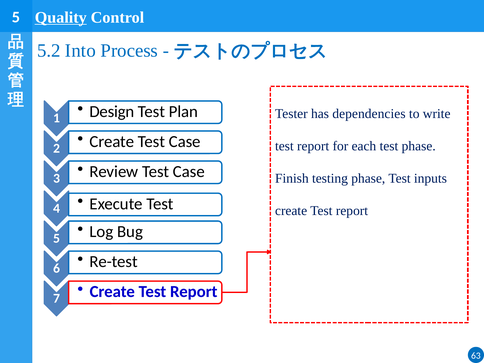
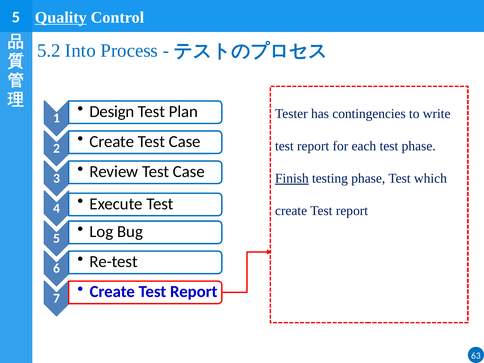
dependencies: dependencies -> contingencies
Finish underline: none -> present
inputs: inputs -> which
